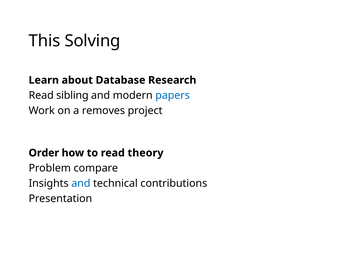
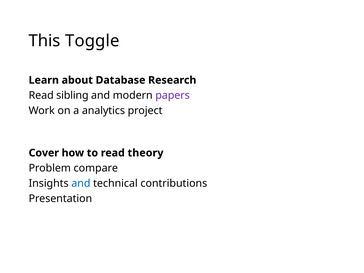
Solving: Solving -> Toggle
papers colour: blue -> purple
removes: removes -> analytics
Order: Order -> Cover
